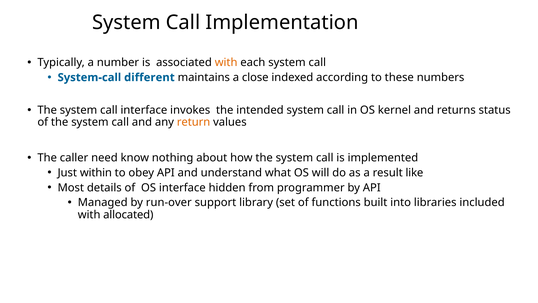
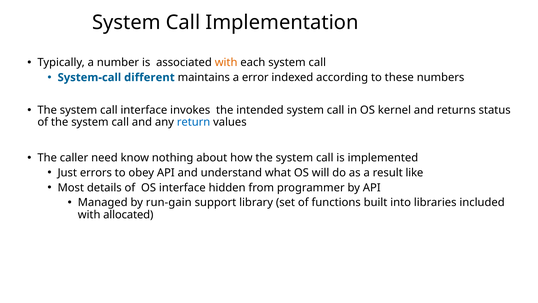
close: close -> error
return colour: orange -> blue
within: within -> errors
run-over: run-over -> run-gain
